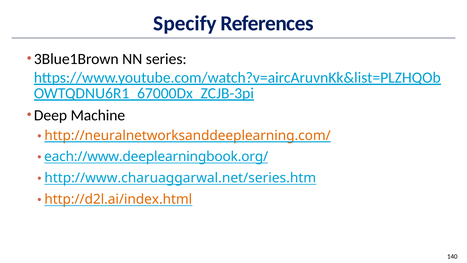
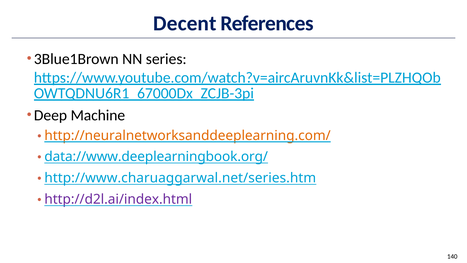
Specify: Specify -> Decent
each://www.deeplearningbook.org/: each://www.deeplearningbook.org/ -> data://www.deeplearningbook.org/
http://d2l.ai/index.html colour: orange -> purple
